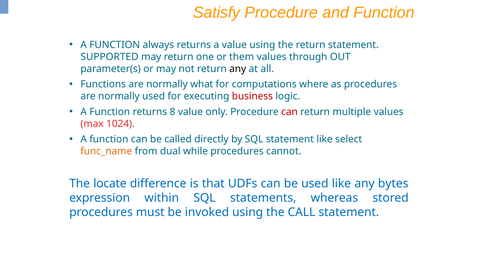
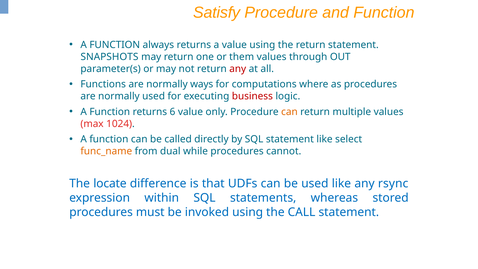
SUPPORTED: SUPPORTED -> SNAPSHOTS
any at (238, 69) colour: black -> red
what: what -> ways
8: 8 -> 6
can at (289, 112) colour: red -> orange
bytes: bytes -> rsync
